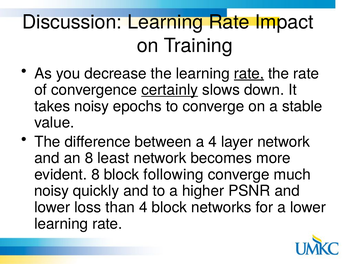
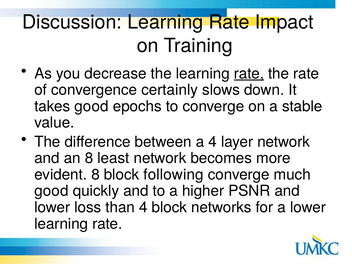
certainly underline: present -> none
takes noisy: noisy -> good
noisy at (52, 191): noisy -> good
